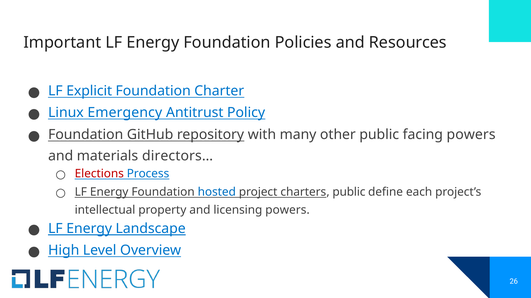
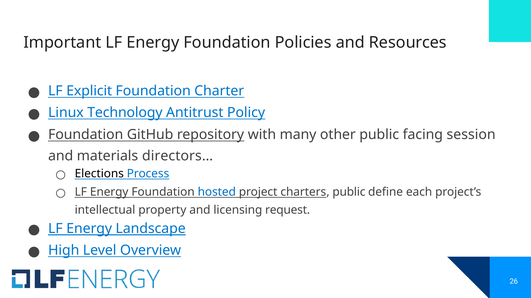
Emergency: Emergency -> Technology
facing powers: powers -> session
Elections colour: red -> black
licensing powers: powers -> request
